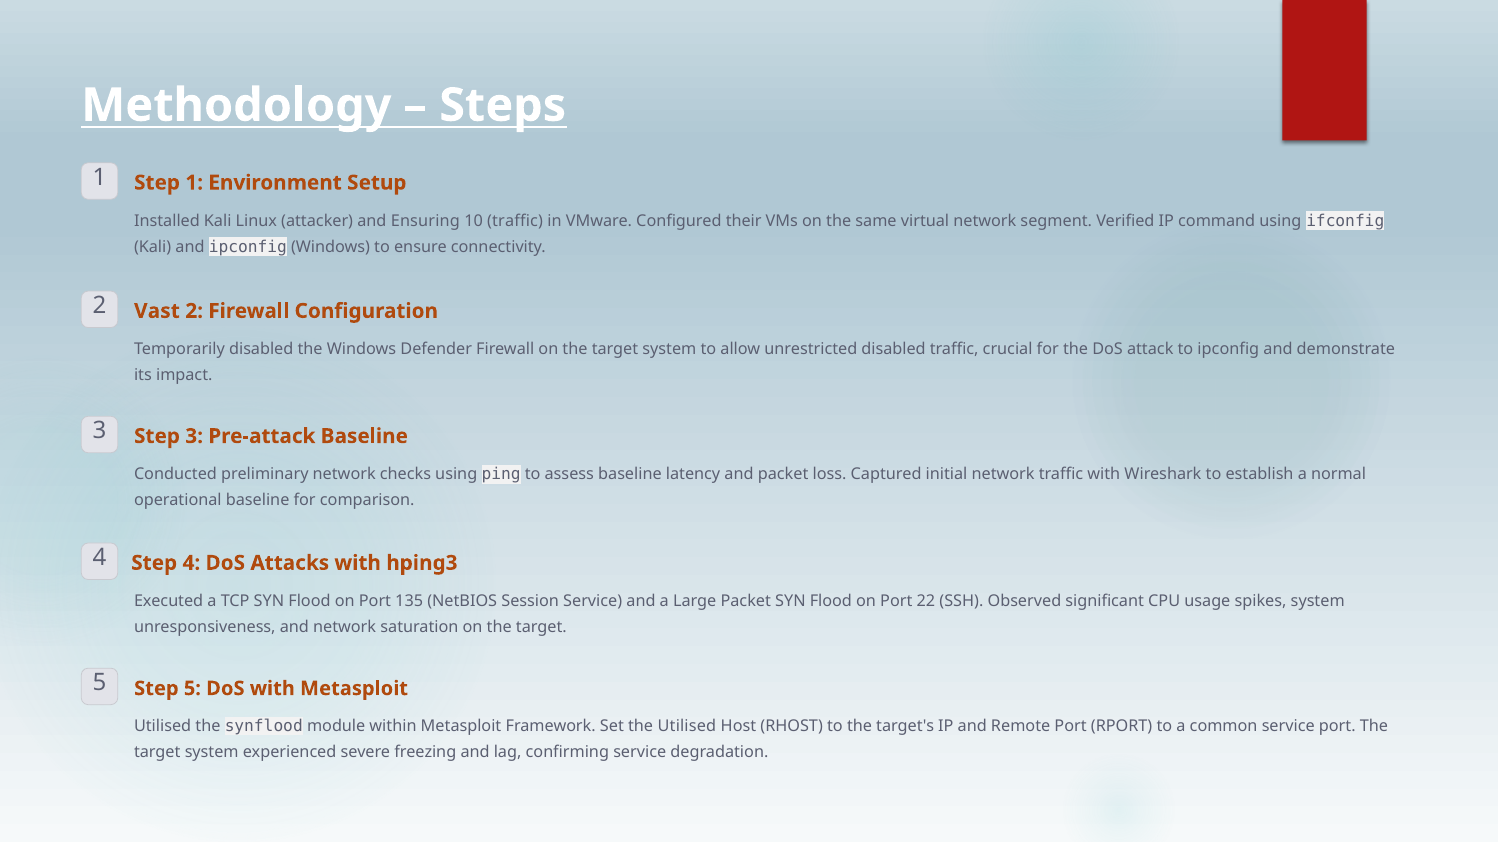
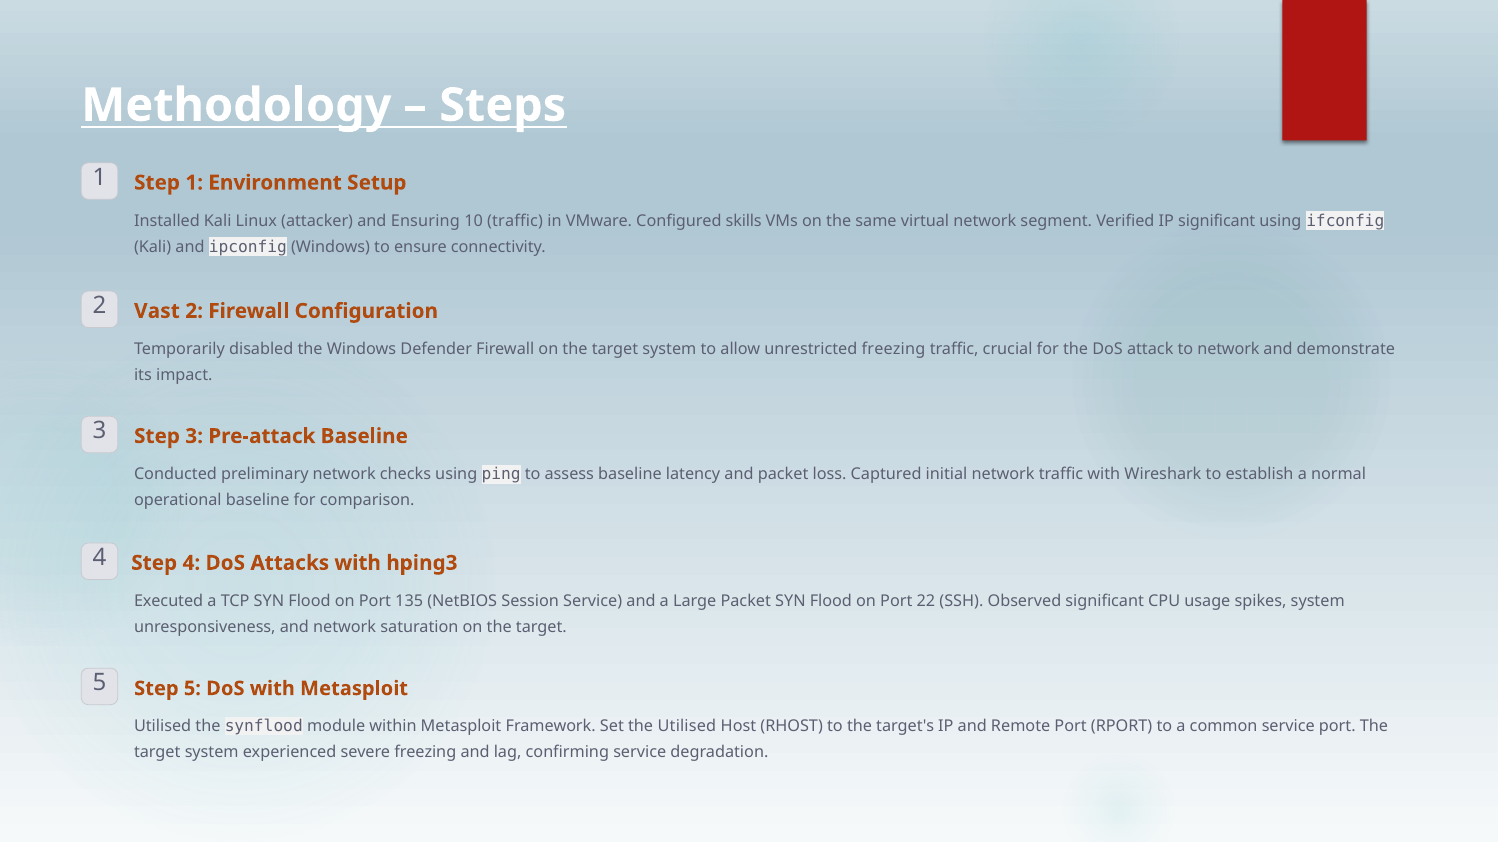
their: their -> skills
IP command: command -> significant
unrestricted disabled: disabled -> freezing
to ipconfig: ipconfig -> network
